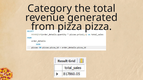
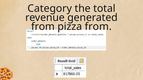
pizza pizza: pizza -> from
